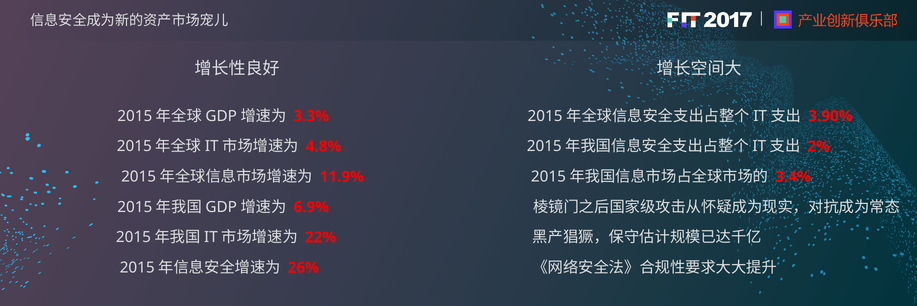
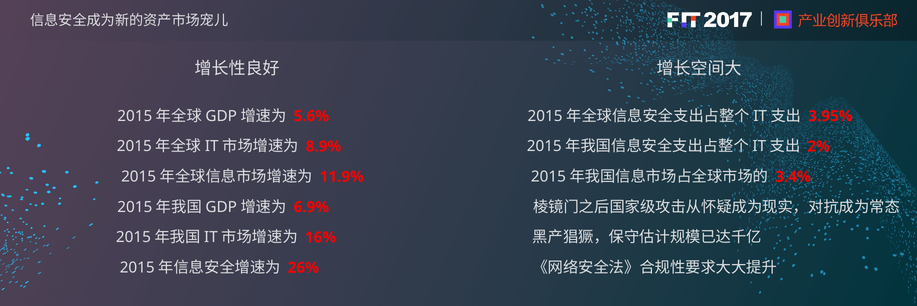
3.3%: 3.3% -> 5.6%
3.90%: 3.90% -> 3.95%
4.8%: 4.8% -> 8.9%
22%: 22% -> 16%
